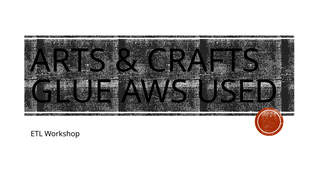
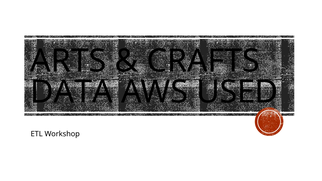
GLUE: GLUE -> DATA
